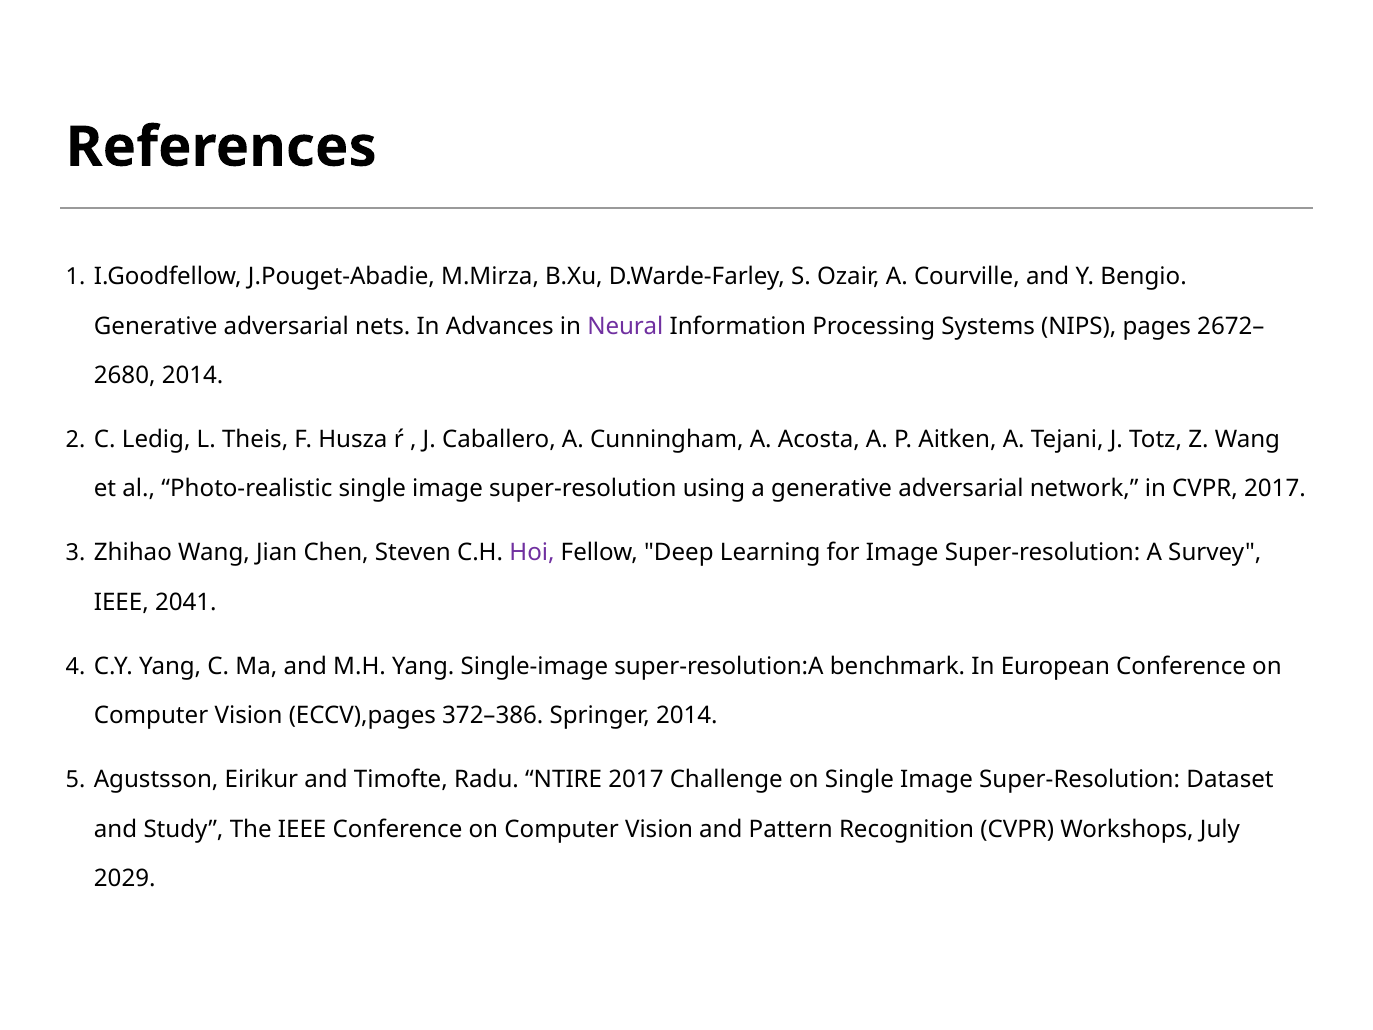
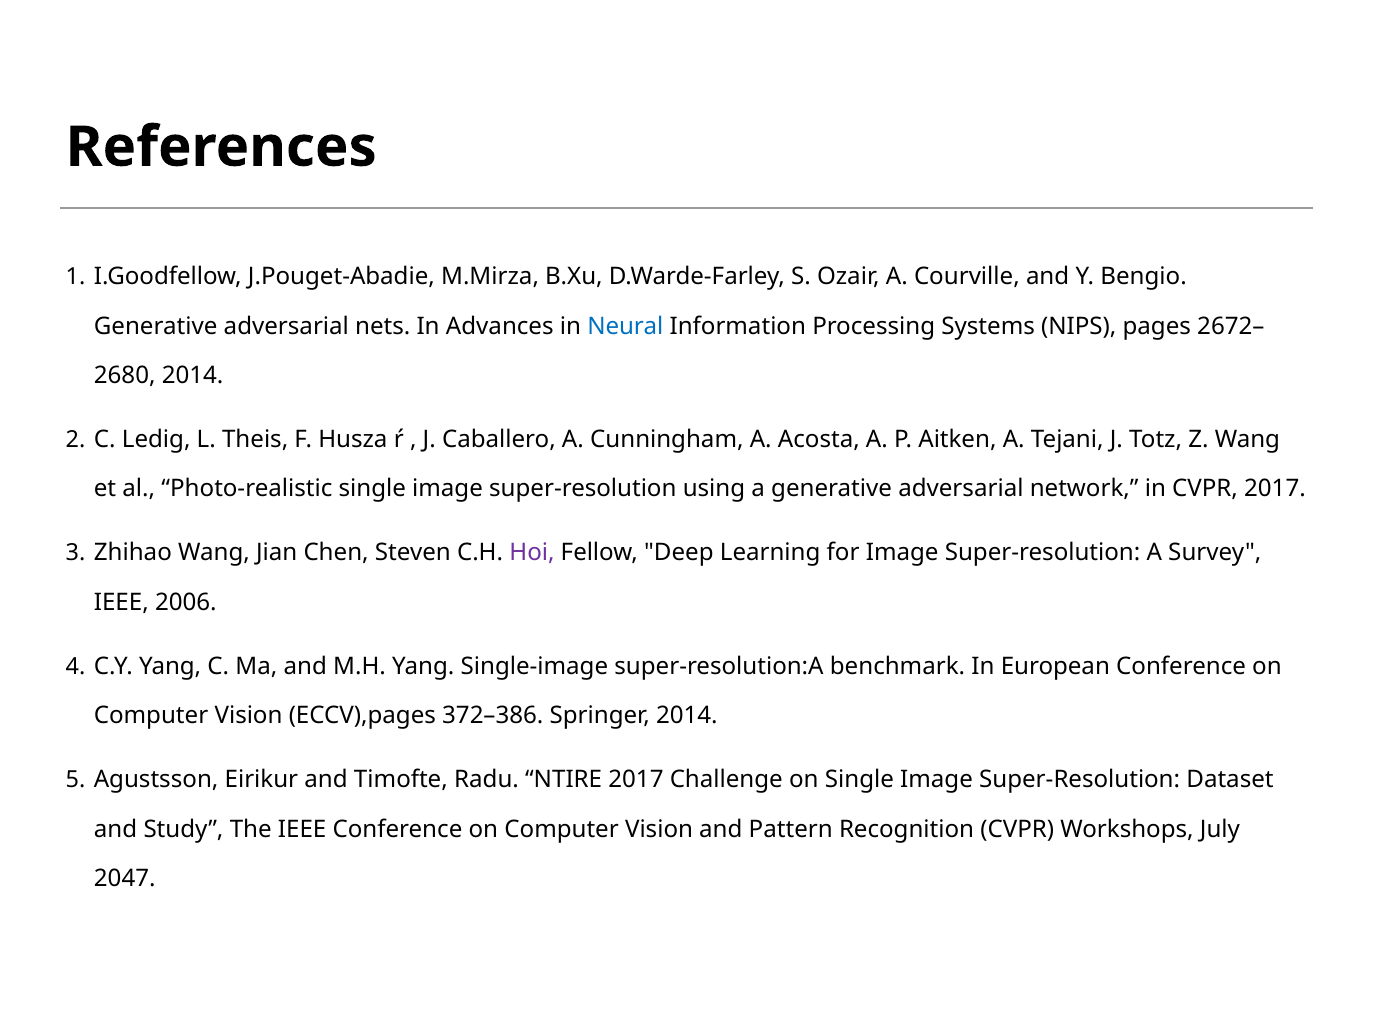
Neural colour: purple -> blue
2041: 2041 -> 2006
2029: 2029 -> 2047
